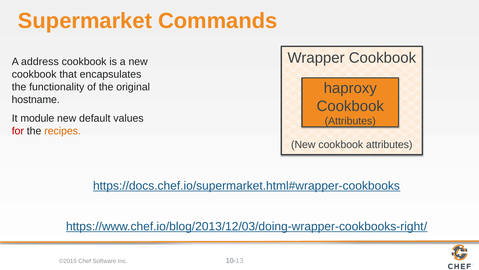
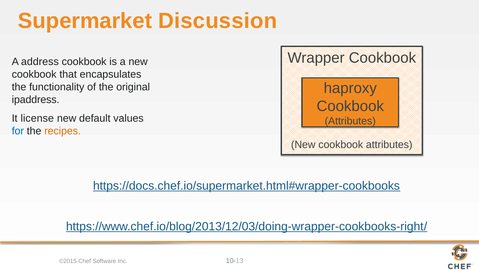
Commands: Commands -> Discussion
hostname: hostname -> ipaddress
module: module -> license
for colour: red -> blue
